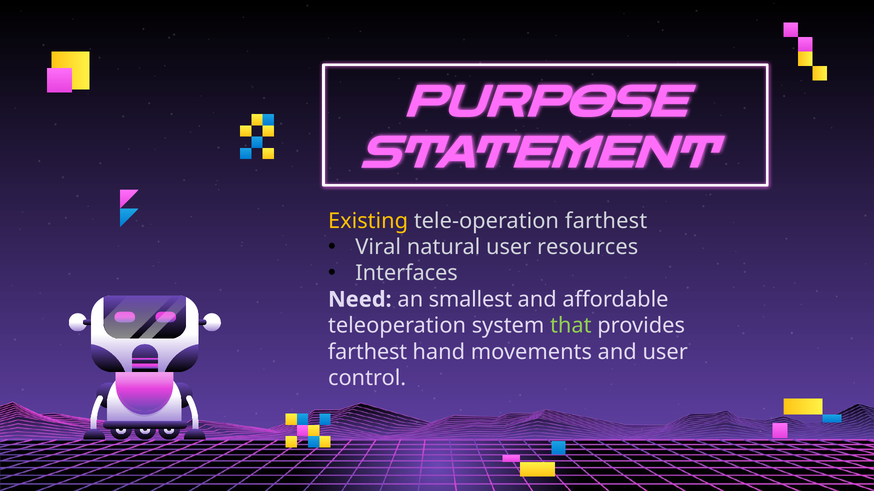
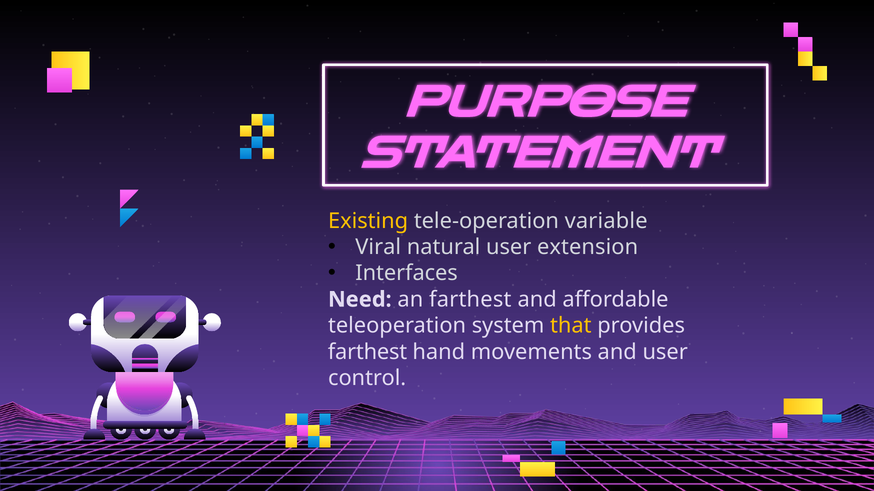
tele-operation farthest: farthest -> variable
resources: resources -> extension
an smallest: smallest -> farthest
that colour: light green -> yellow
